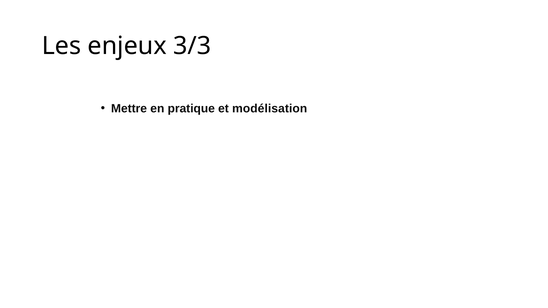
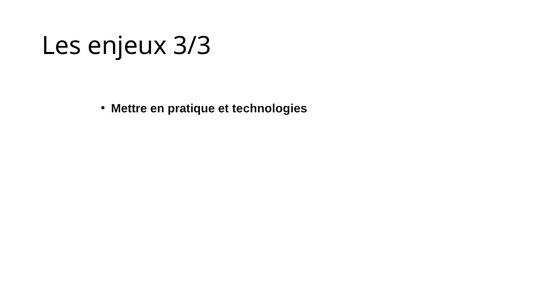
modélisation: modélisation -> technologies
